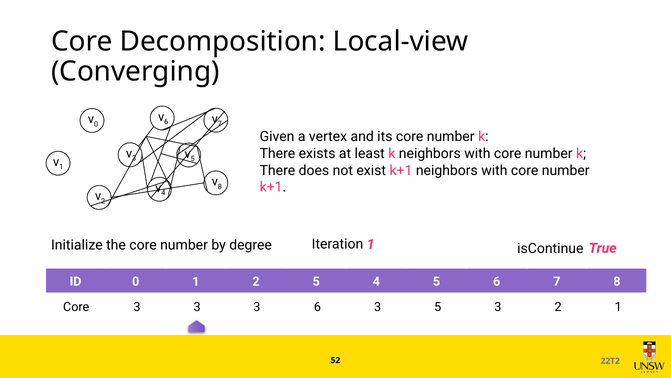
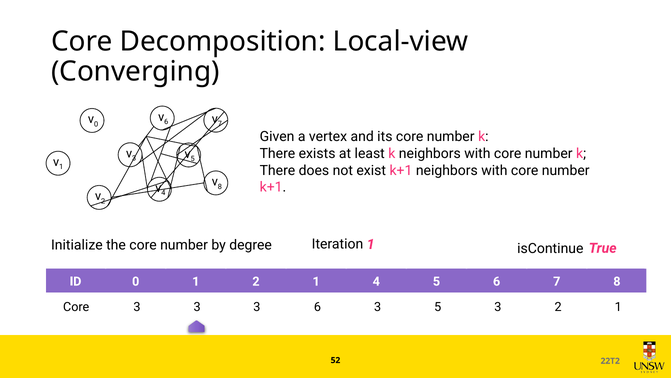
1 2 5: 5 -> 1
